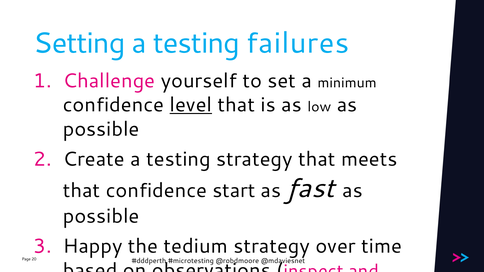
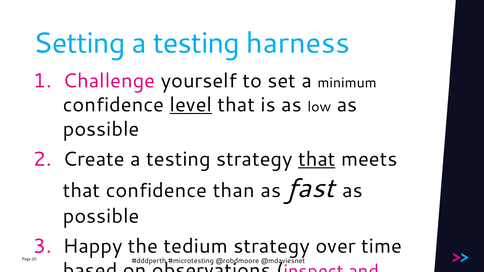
failures: failures -> harness
that at (317, 159) underline: none -> present
start: start -> than
